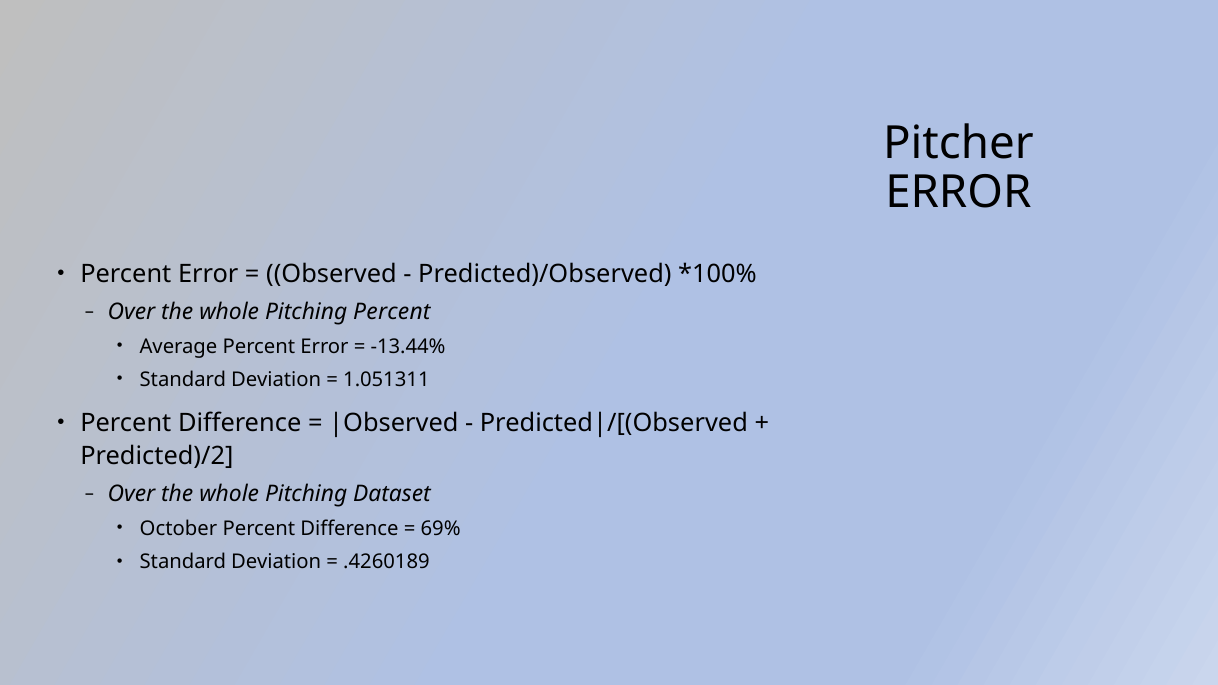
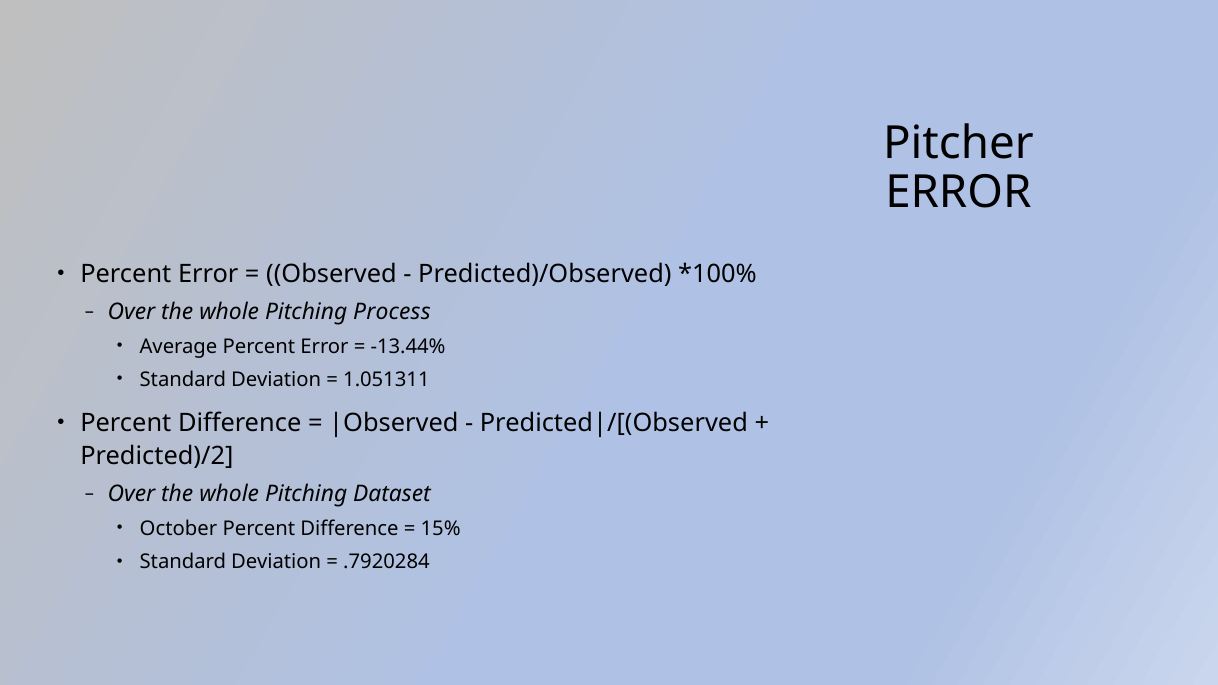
Pitching Percent: Percent -> Process
69%: 69% -> 15%
.4260189: .4260189 -> .7920284
